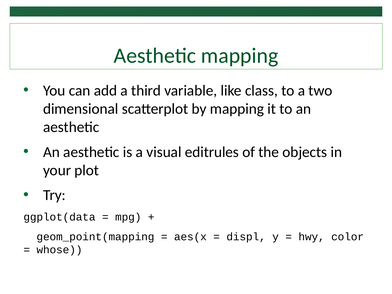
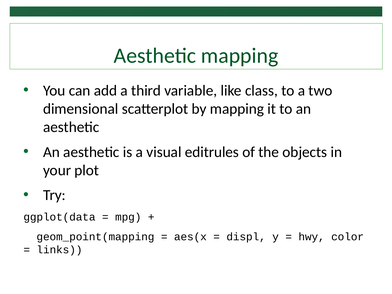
whose: whose -> links
